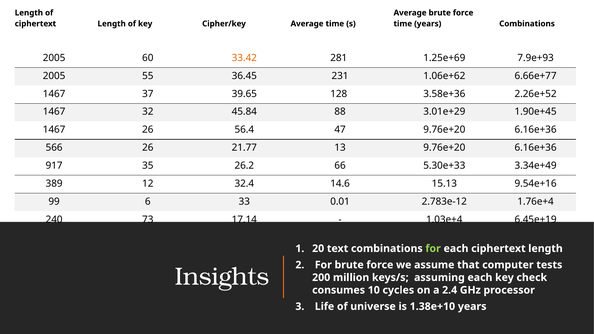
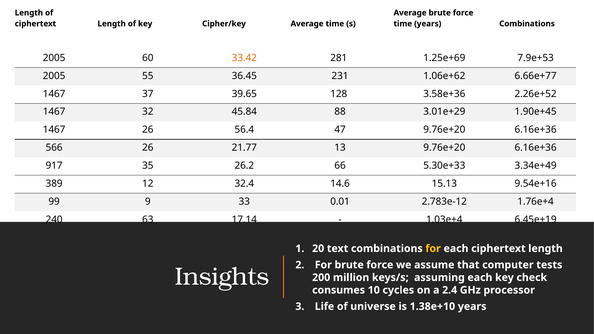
7.9e+93: 7.9e+93 -> 7.9e+53
6: 6 -> 9
73: 73 -> 63
for at (433, 249) colour: light green -> yellow
